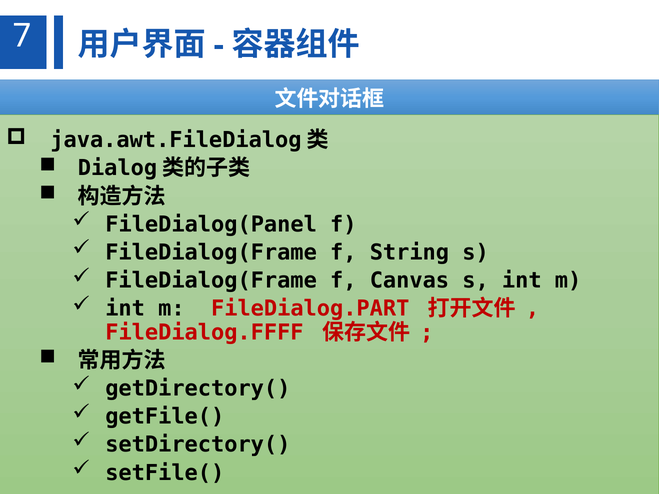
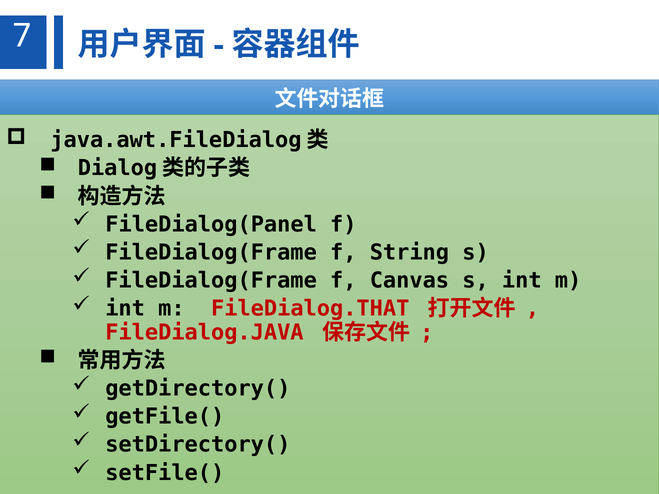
FileDialog.PART: FileDialog.PART -> FileDialog.THAT
FileDialog.FFFF: FileDialog.FFFF -> FileDialog.JAVA
